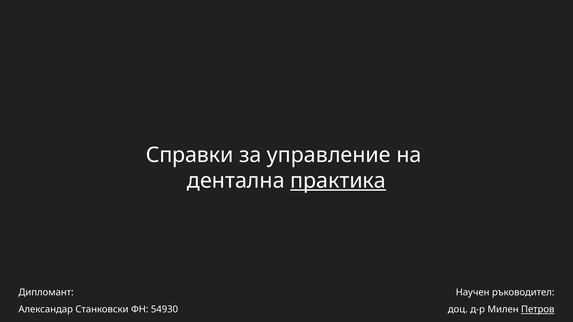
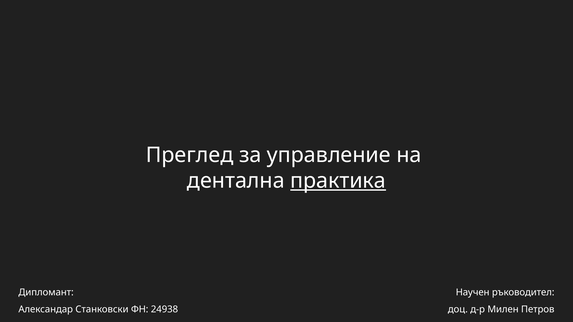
Справки: Справки -> Преглед
54930: 54930 -> 24938
Петров underline: present -> none
